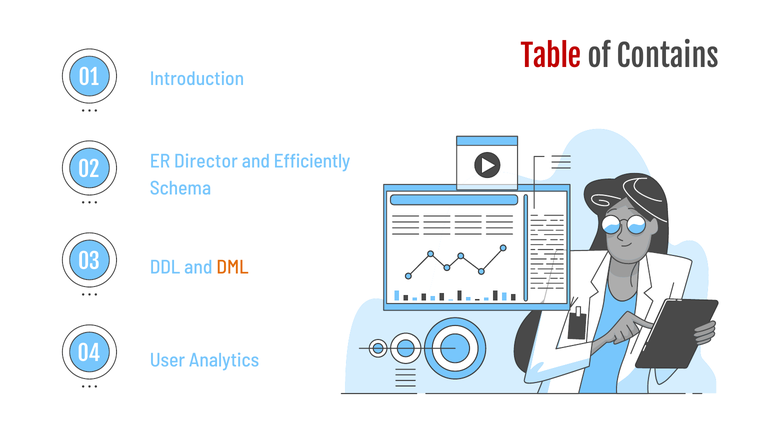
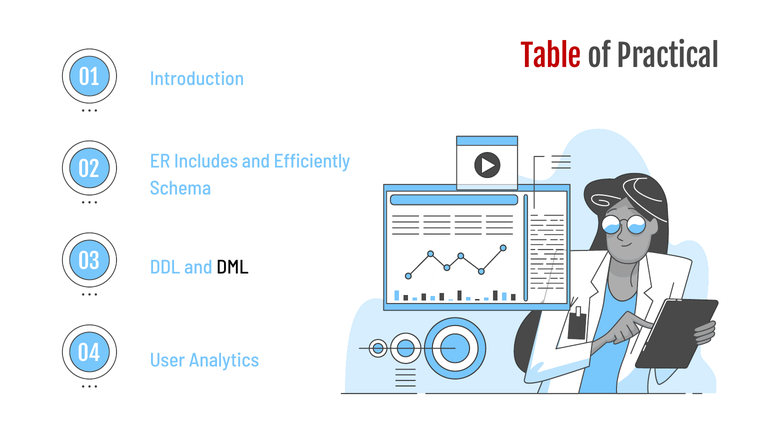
Contains: Contains -> Practical
Director: Director -> Includes
DML colour: orange -> black
